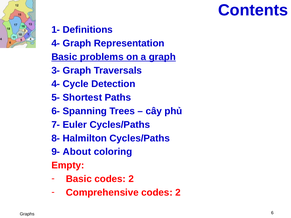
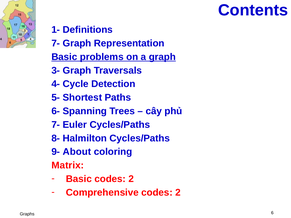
4- at (56, 43): 4- -> 7-
Empty: Empty -> Matrix
